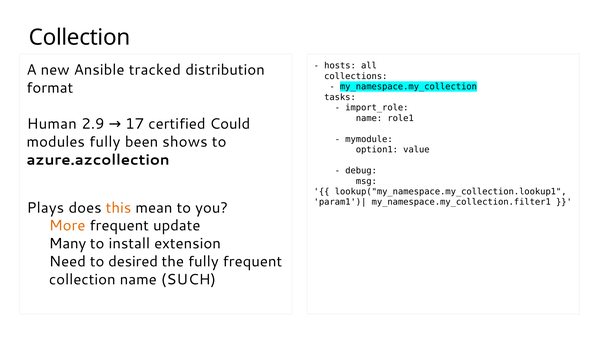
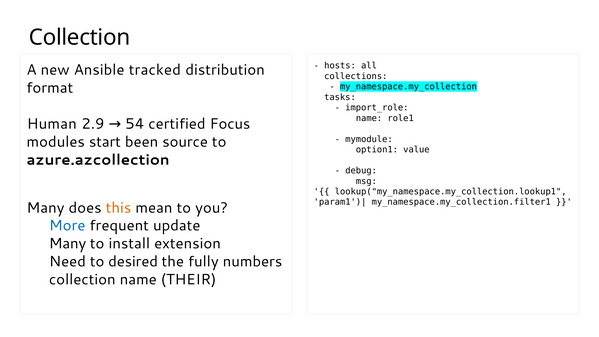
17: 17 -> 54
Could: Could -> Focus
modules fully: fully -> start
shows: shows -> source
Plays at (45, 208): Plays -> Many
More colour: orange -> blue
fully frequent: frequent -> numbers
SUCH: SUCH -> THEIR
